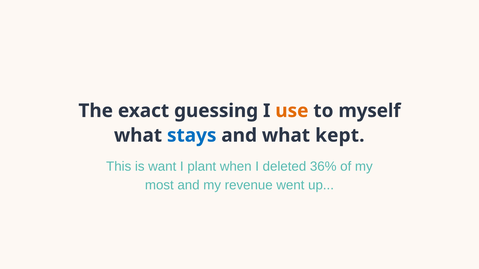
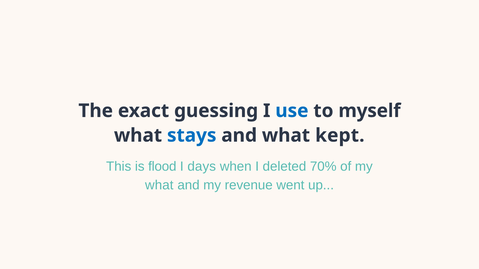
use colour: orange -> blue
want: want -> flood
plant: plant -> days
36%: 36% -> 70%
most at (159, 185): most -> what
